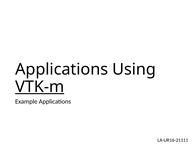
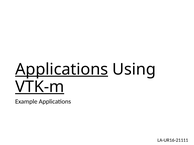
Applications at (62, 70) underline: none -> present
